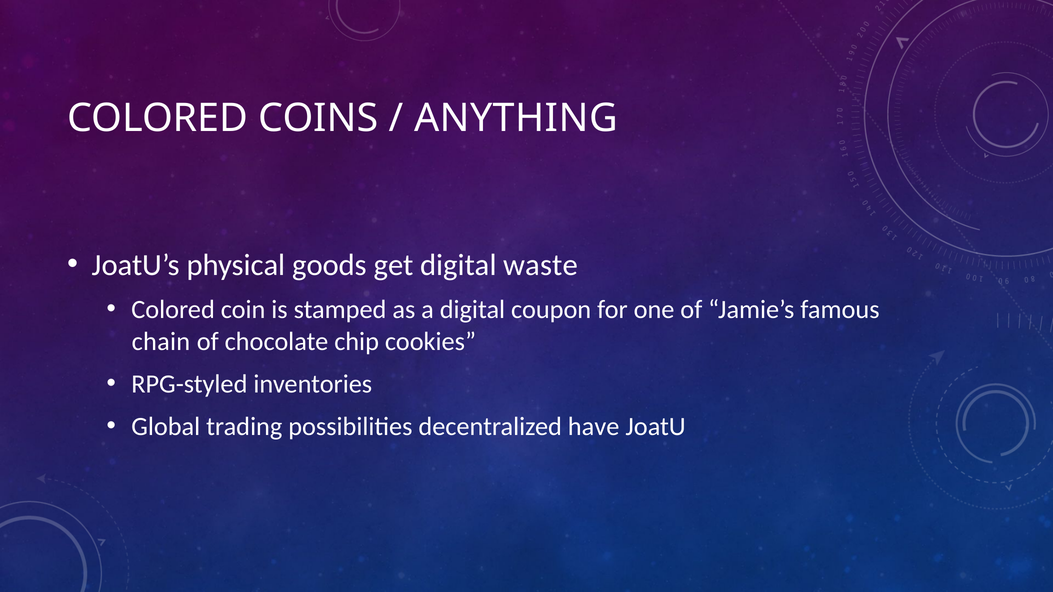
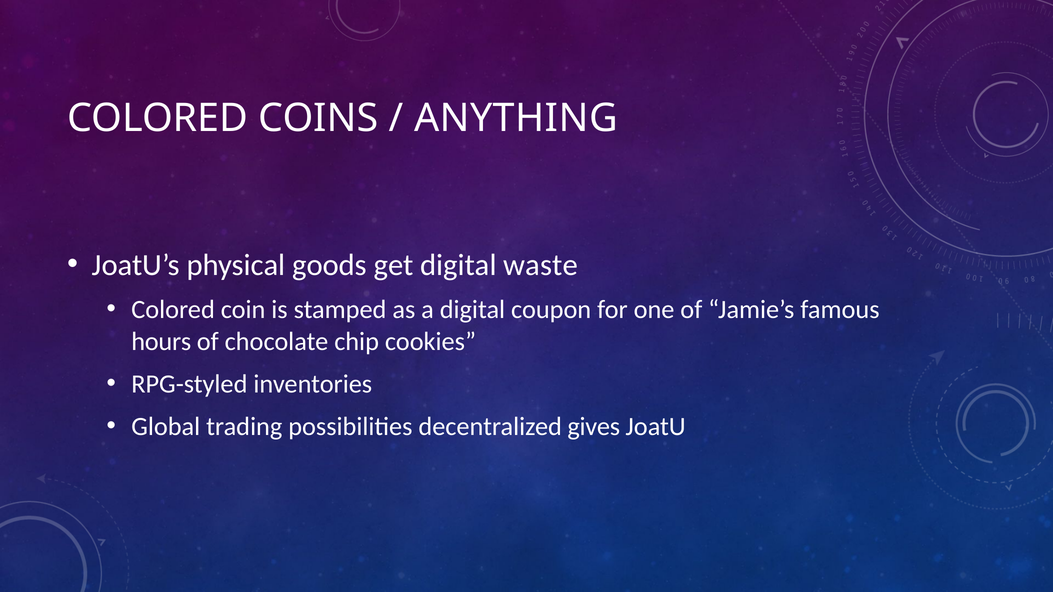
chain: chain -> hours
have: have -> gives
